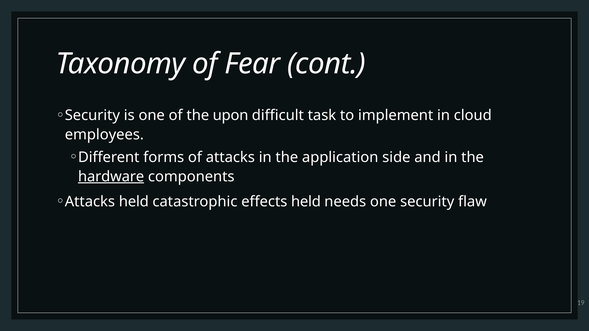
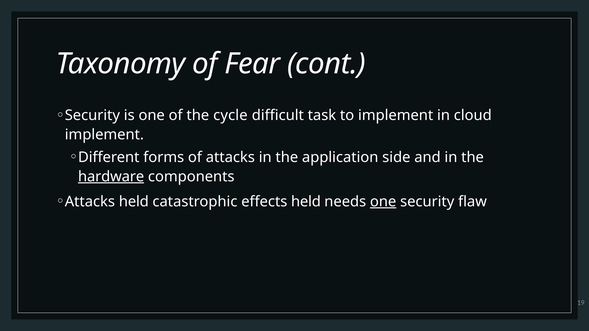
upon: upon -> cycle
employees at (104, 135): employees -> implement
one at (383, 202) underline: none -> present
